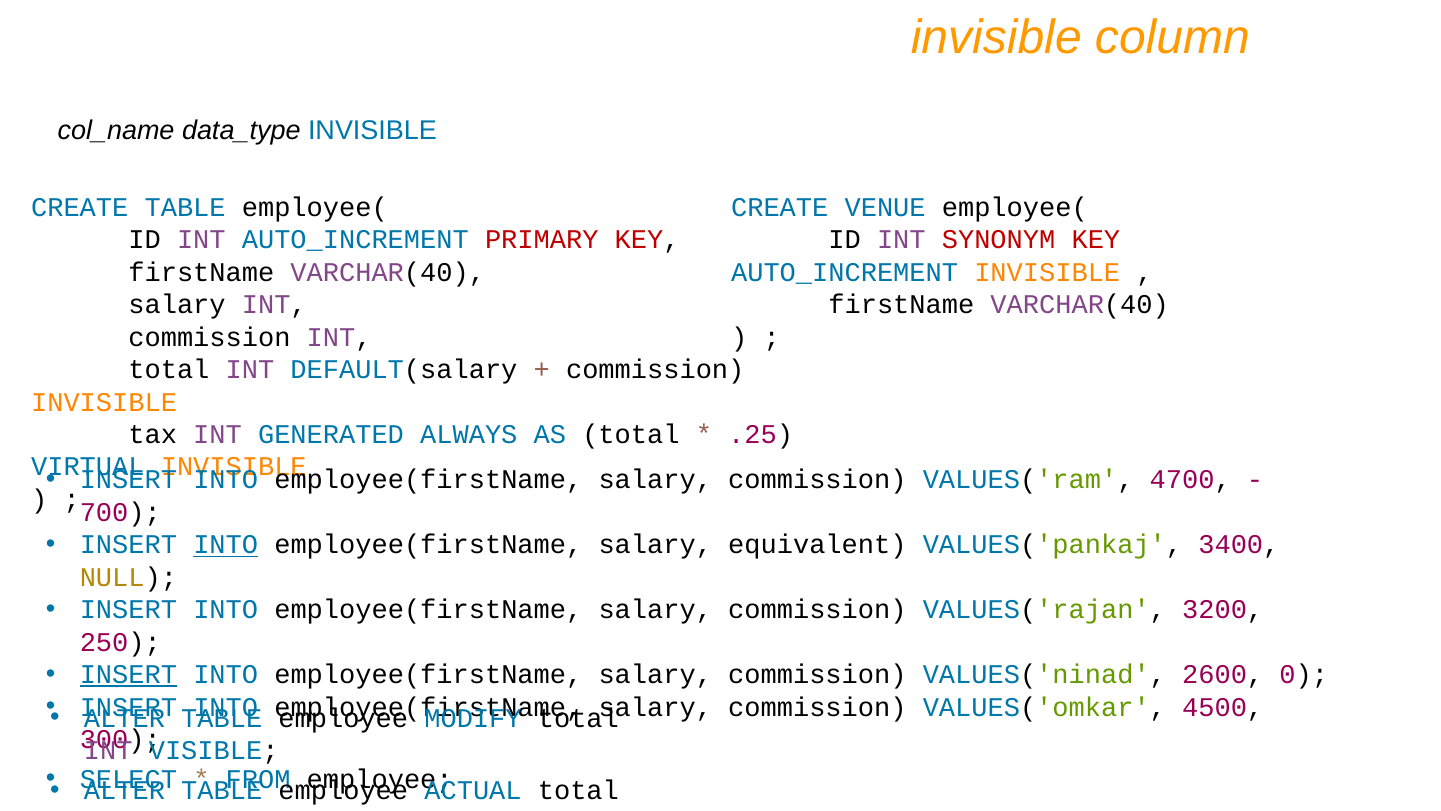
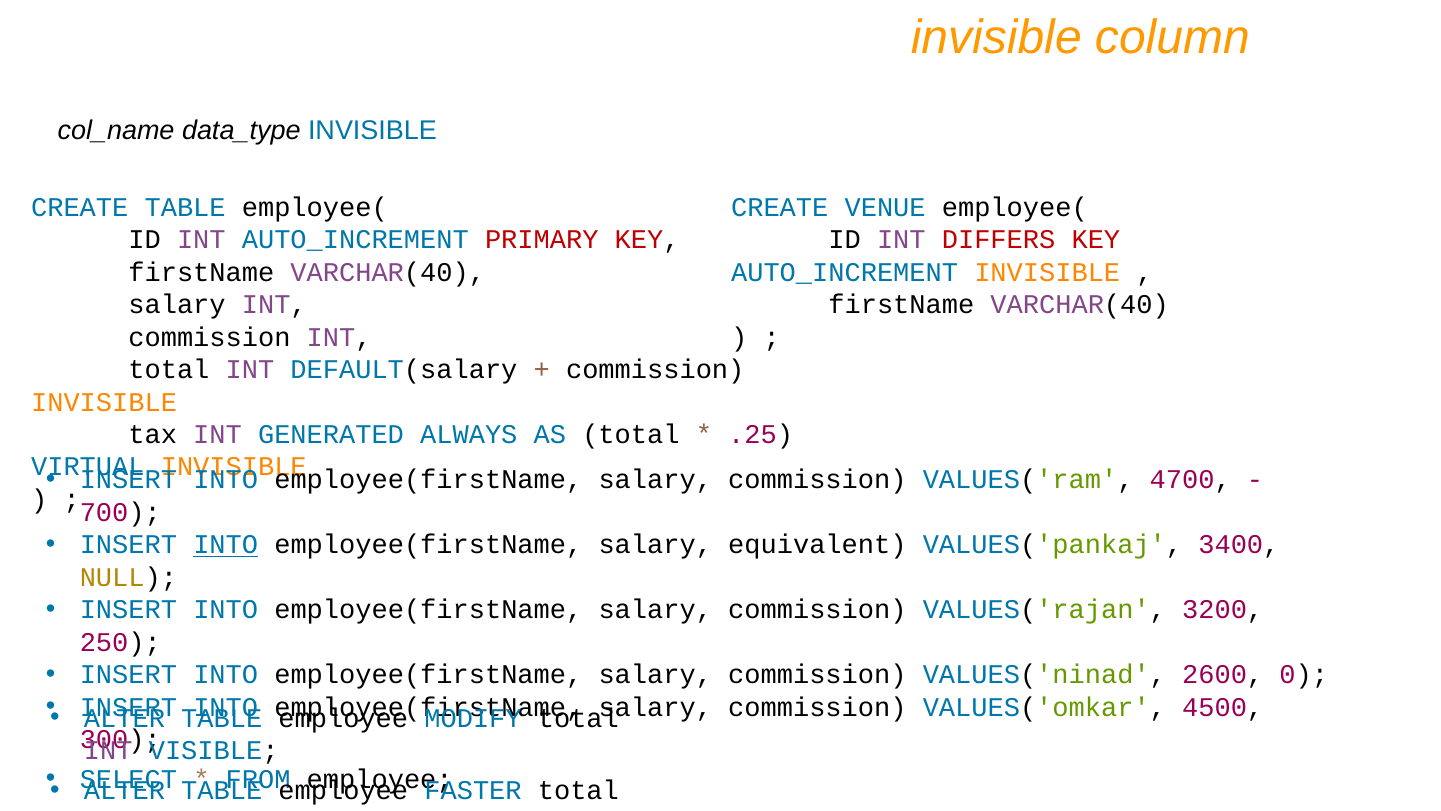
SYNONYM: SYNONYM -> DIFFERS
INSERT at (128, 674) underline: present -> none
ACTUAL: ACTUAL -> FASTER
